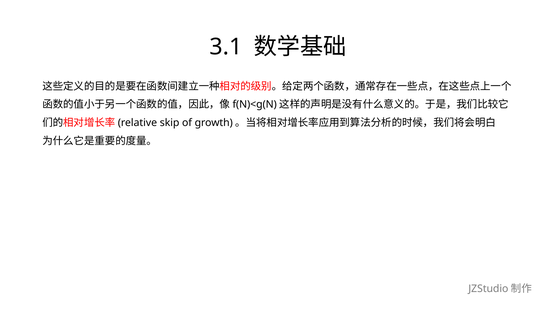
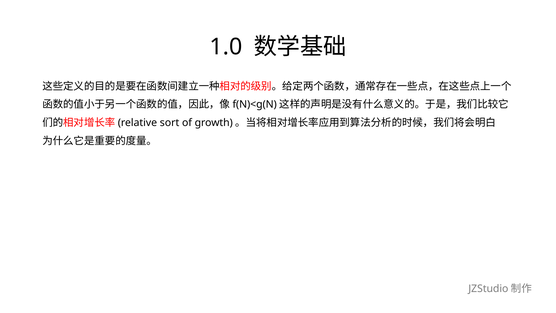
3.1: 3.1 -> 1.0
skip: skip -> sort
